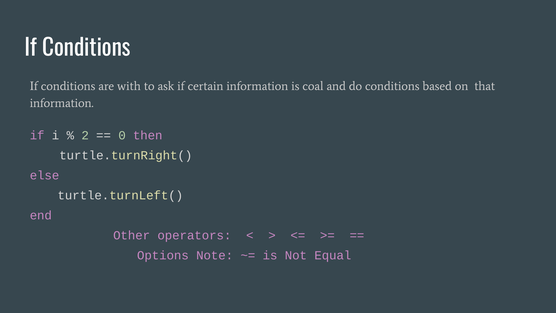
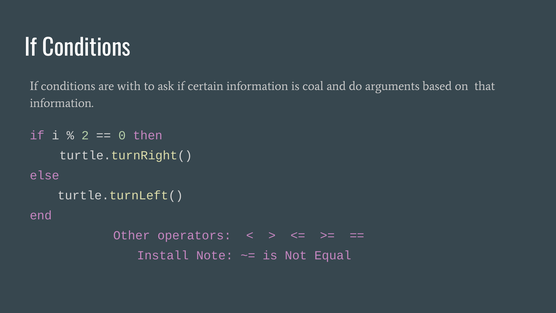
do conditions: conditions -> arguments
Options: Options -> Install
